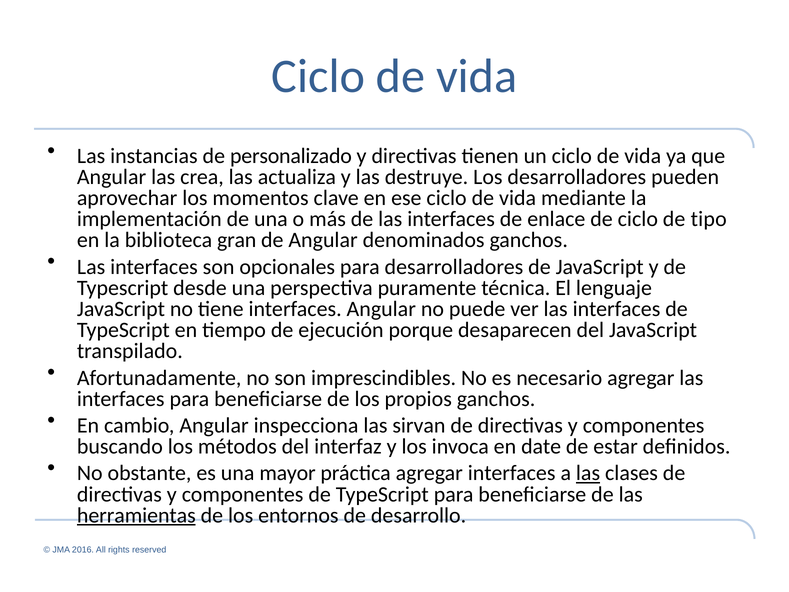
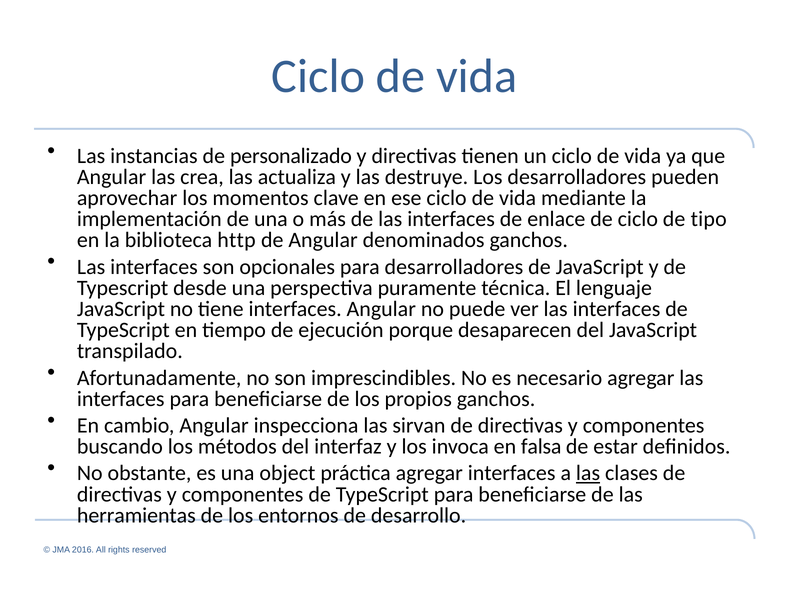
gran: gran -> http
date: date -> falsa
mayor: mayor -> object
herramientas underline: present -> none
